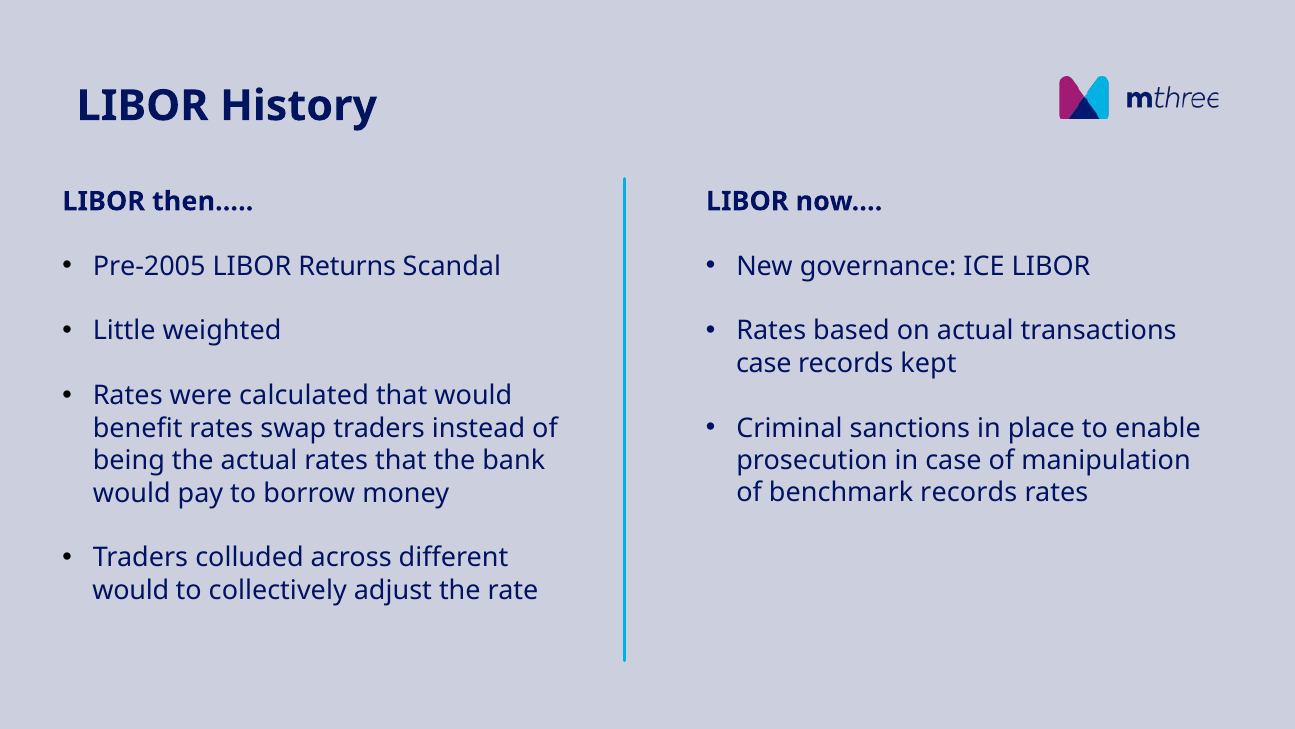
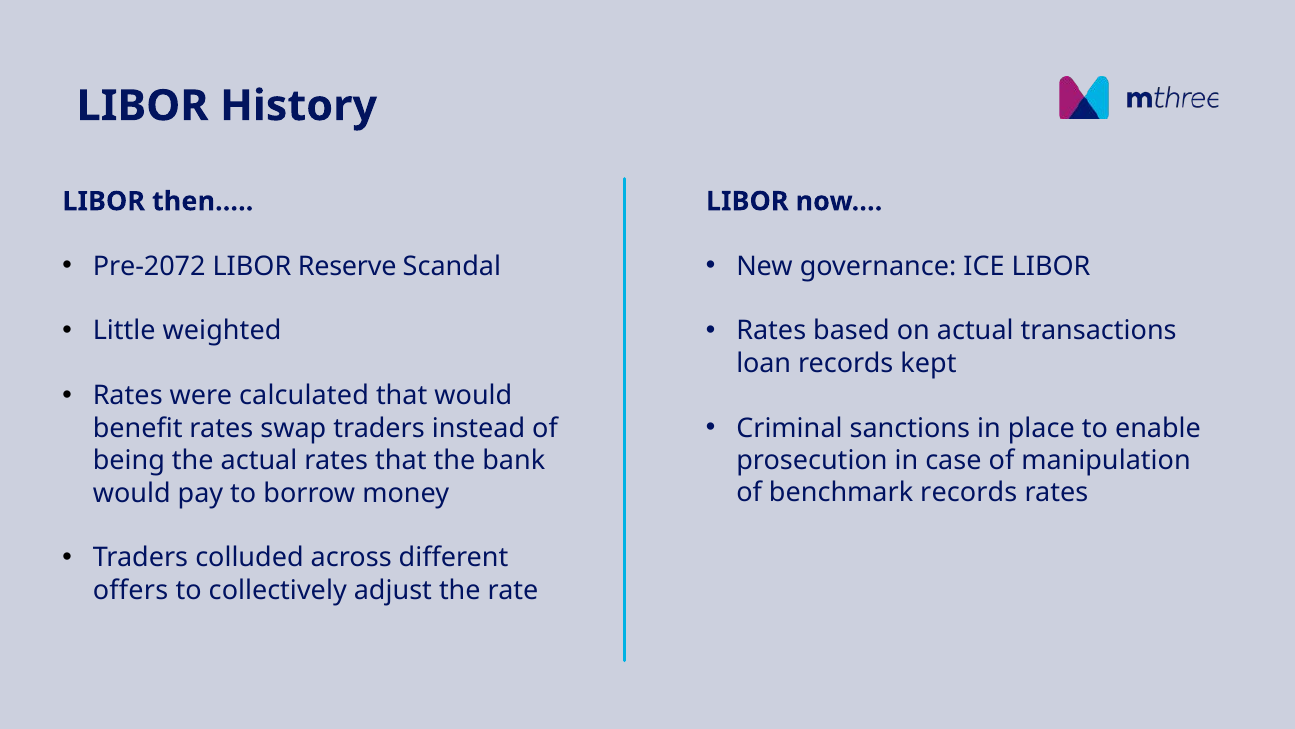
Pre-2005: Pre-2005 -> Pre-2072
Returns: Returns -> Reserve
case at (764, 363): case -> loan
would at (131, 590): would -> offers
